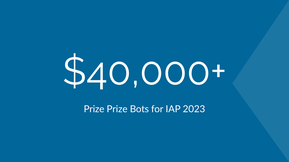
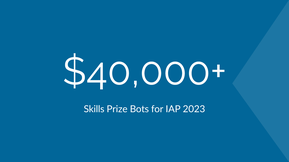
Prize at (94, 110): Prize -> Skills
